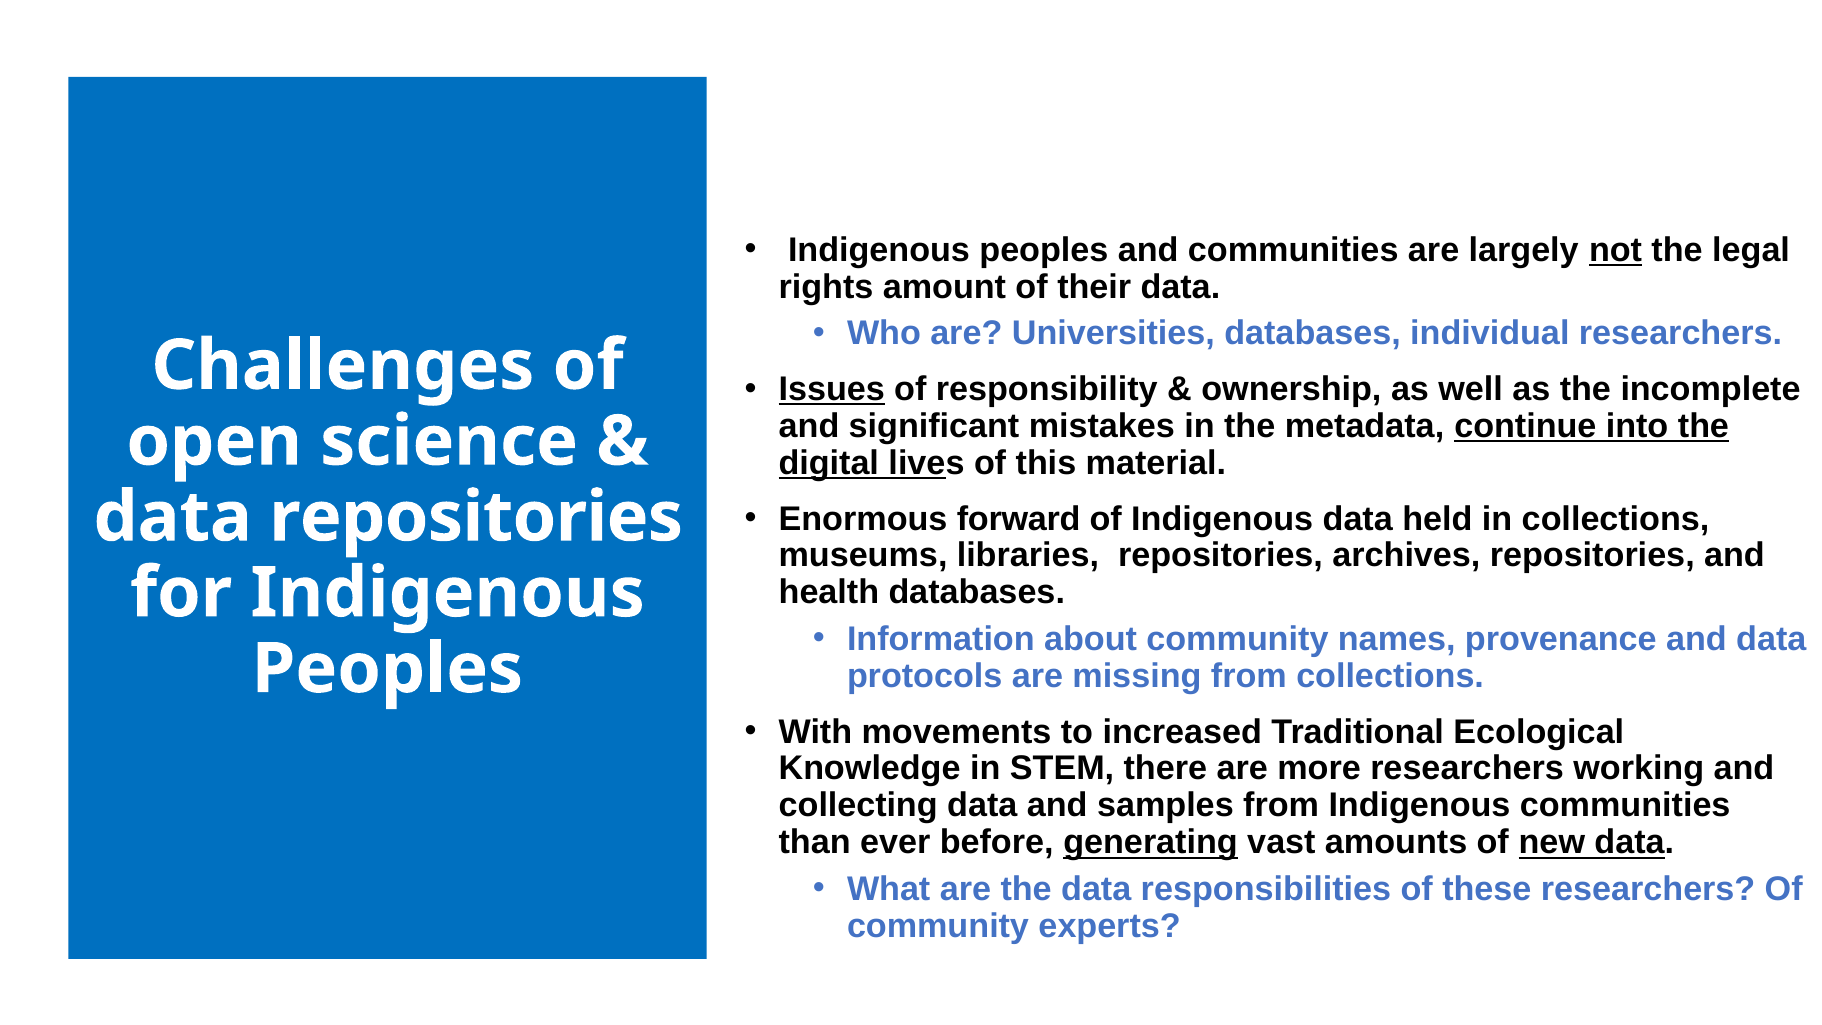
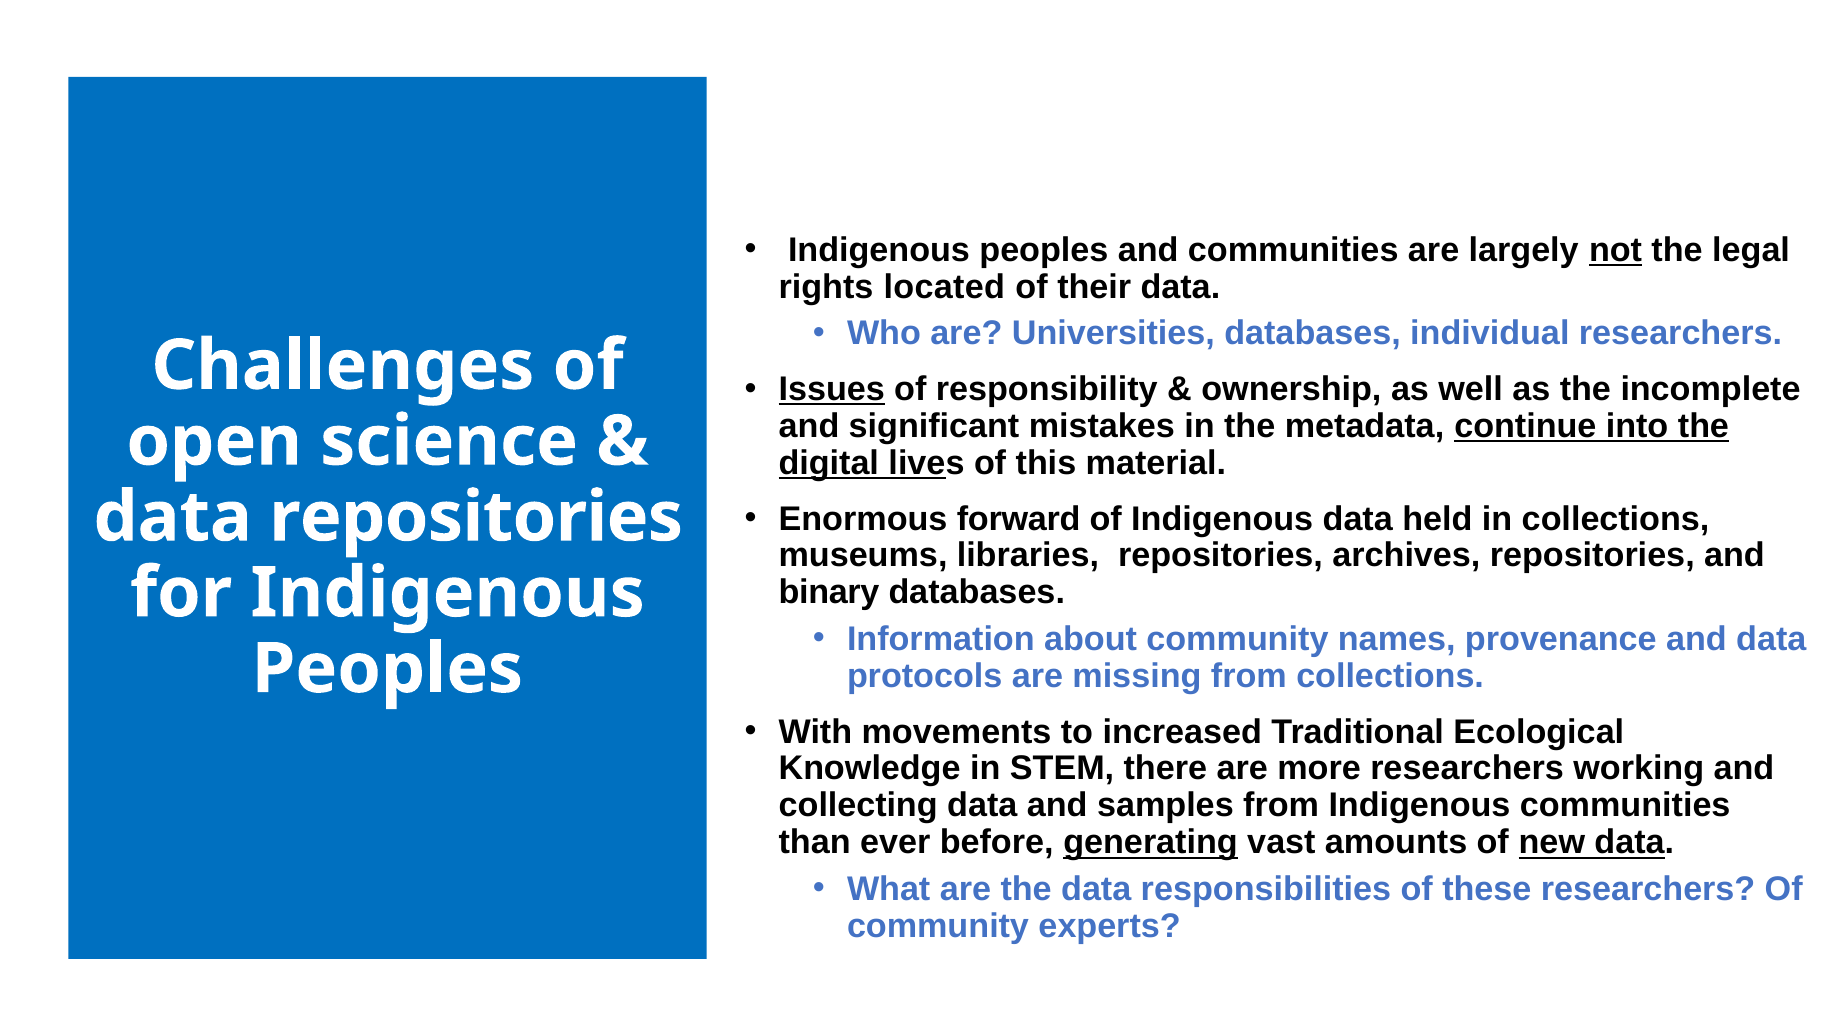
amount: amount -> located
health: health -> binary
